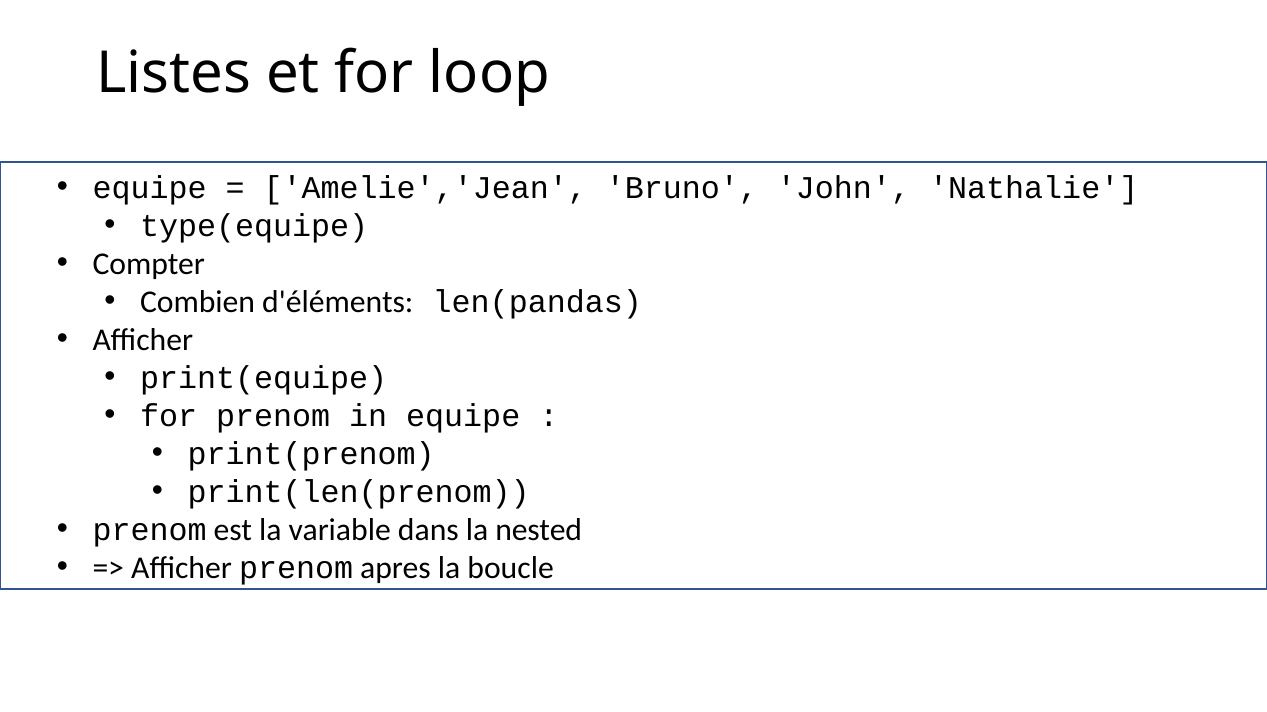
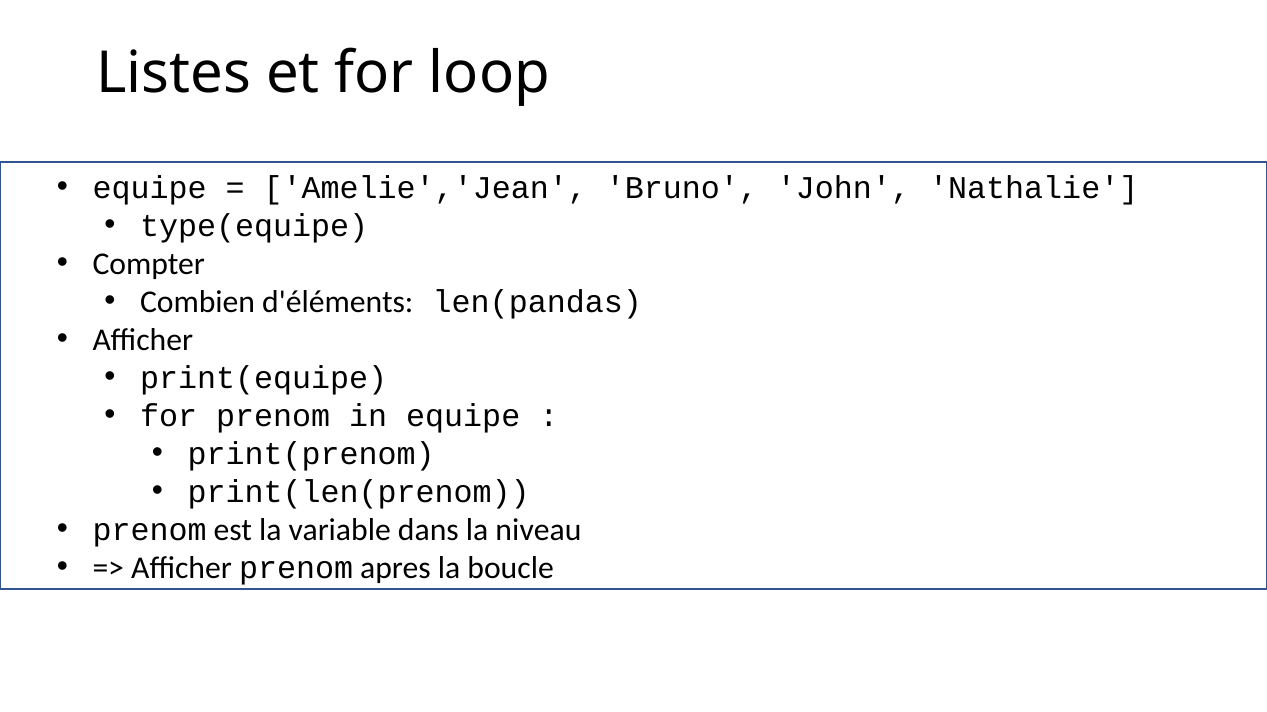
nested: nested -> niveau
